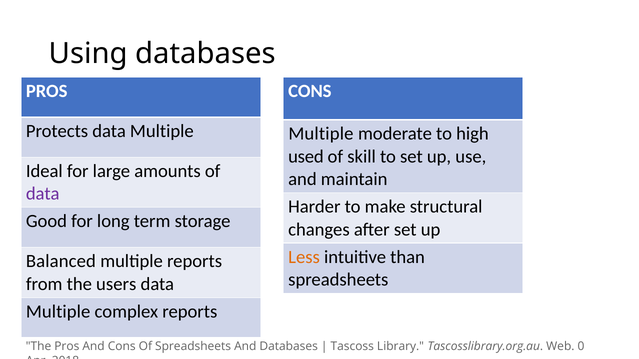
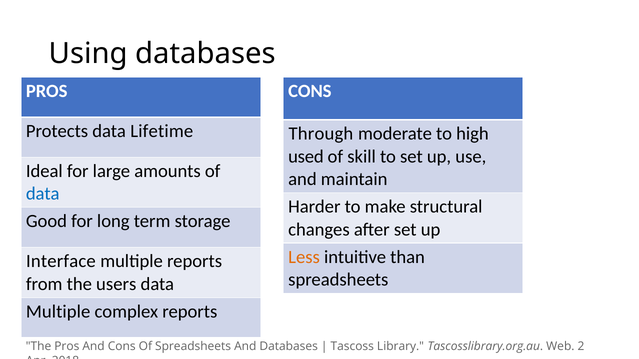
Protects data Multiple: Multiple -> Lifetime
Multiple at (321, 134): Multiple -> Through
data at (43, 194) colour: purple -> blue
Balanced: Balanced -> Interface
0: 0 -> 2
